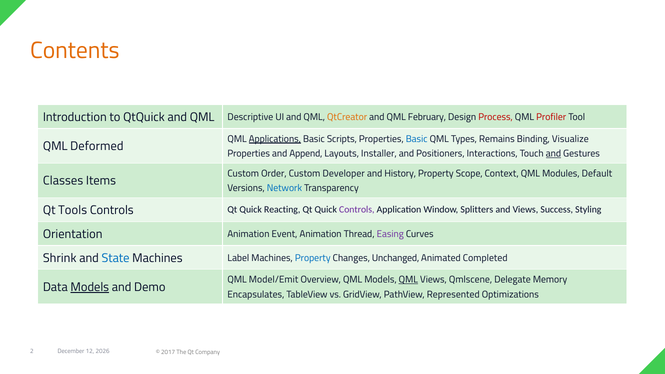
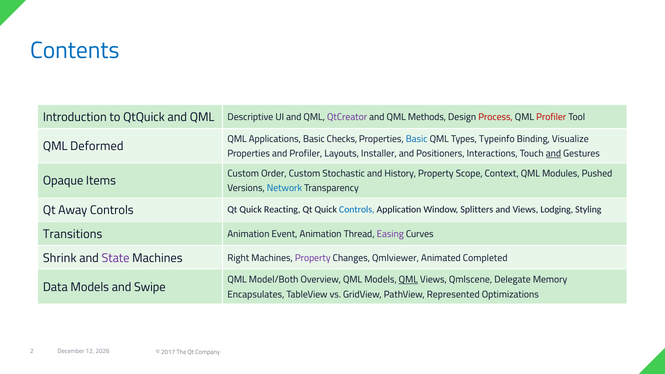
Contents colour: orange -> blue
QtCreator colour: orange -> purple
February: February -> Methods
Applications underline: present -> none
Scripts: Scripts -> Checks
Remains: Remains -> Typeinfo
and Append: Append -> Profiler
Developer: Developer -> Stochastic
Default: Default -> Pushed
Classes: Classes -> Opaque
Tools: Tools -> Away
Controls at (357, 210) colour: purple -> blue
Success: Success -> Lodging
Orientation: Orientation -> Transitions
State colour: blue -> purple
Label: Label -> Right
Property at (313, 258) colour: blue -> purple
Unchanged: Unchanged -> Qmlviewer
Model/Emit: Model/Emit -> Model/Both
Models at (90, 287) underline: present -> none
Demo: Demo -> Swipe
